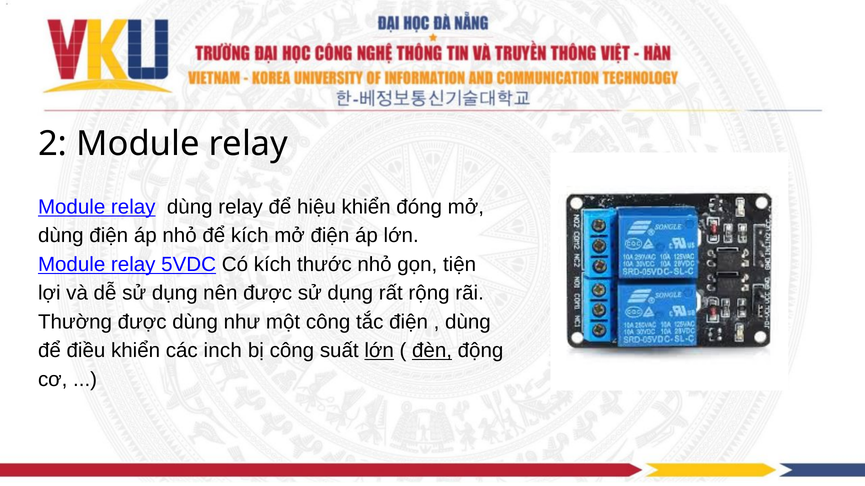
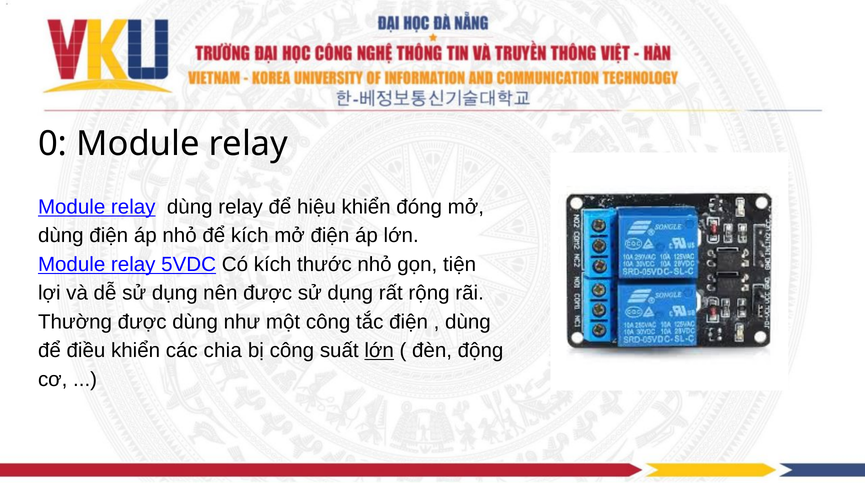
2: 2 -> 0
inch: inch -> chia
đèn underline: present -> none
